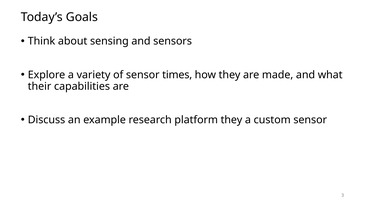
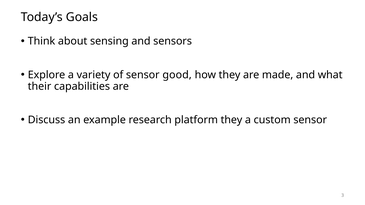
times: times -> good
